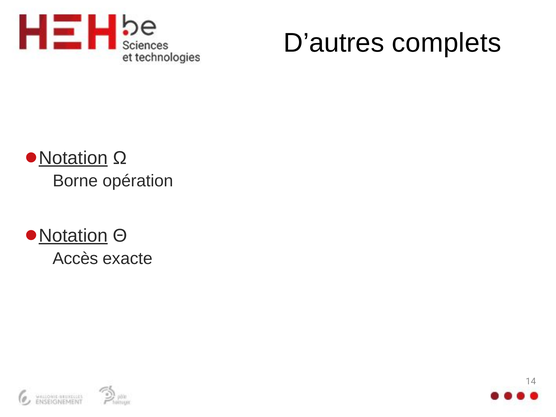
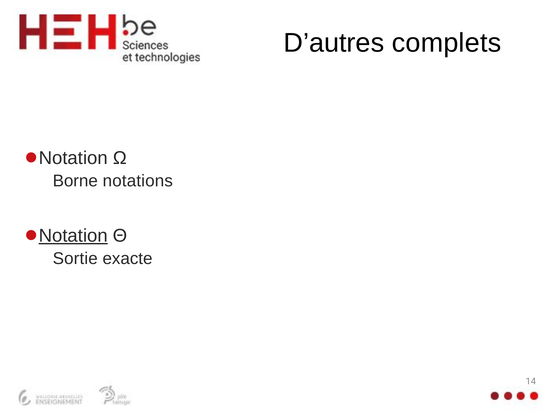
Notation at (73, 158) underline: present -> none
opération: opération -> notations
Accès: Accès -> Sortie
